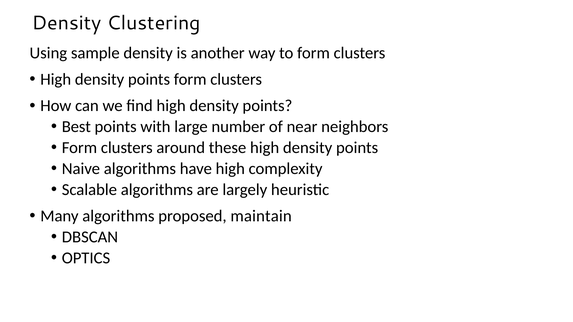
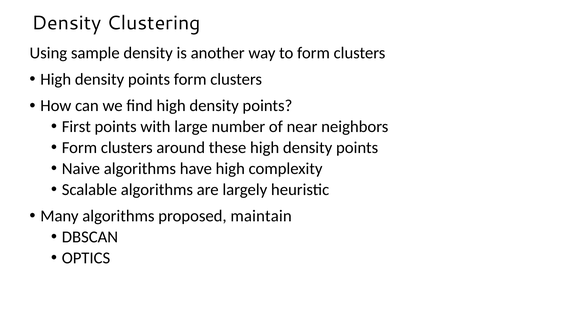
Best: Best -> First
